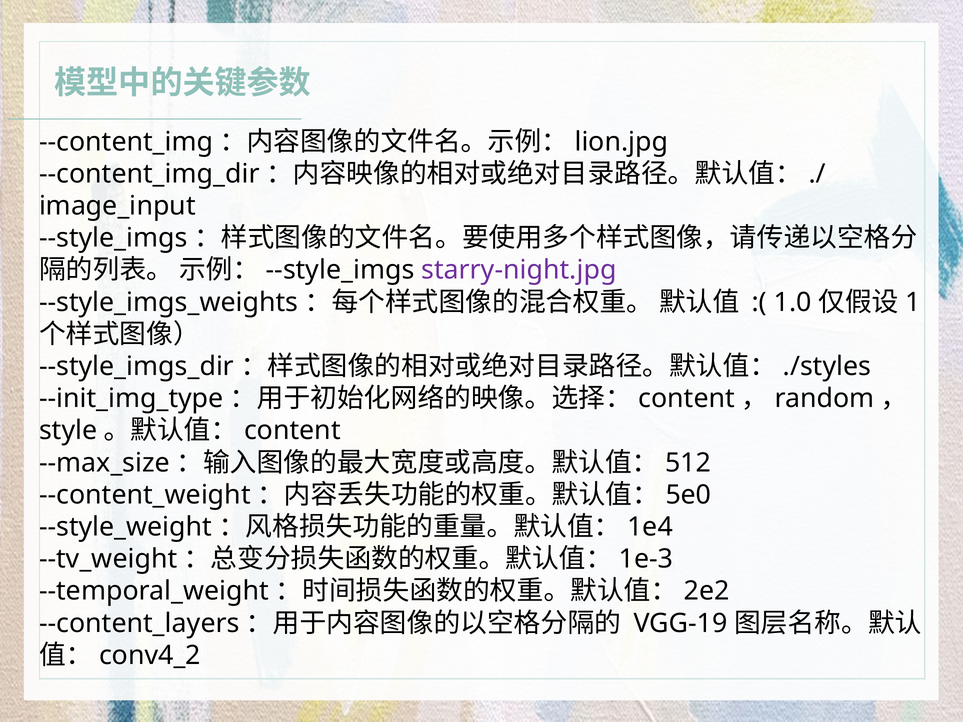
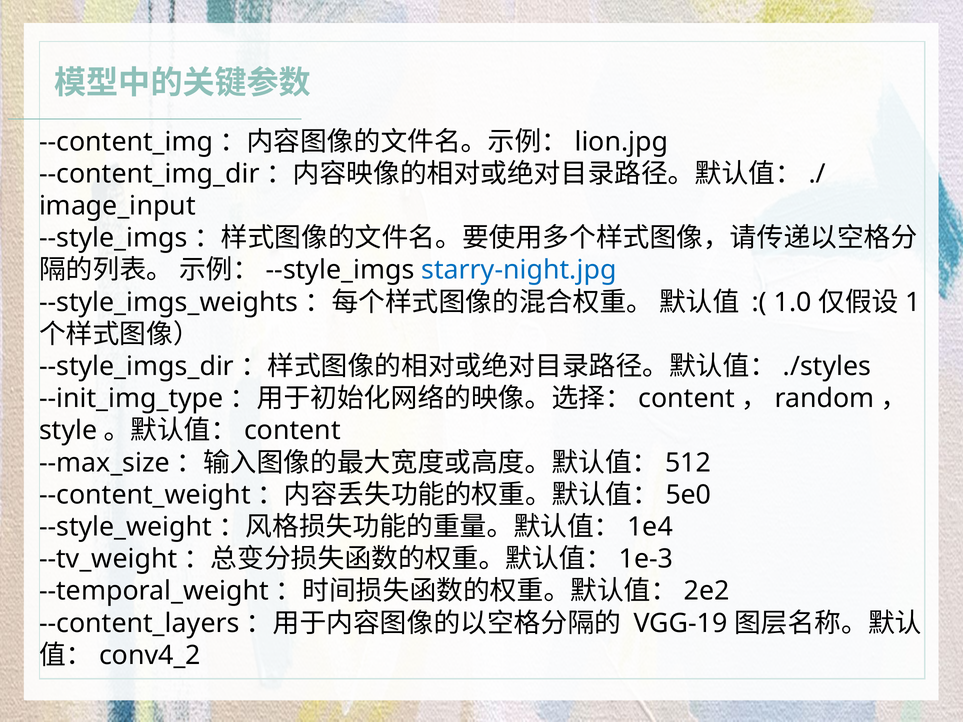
starry-night.jpg colour: purple -> blue
